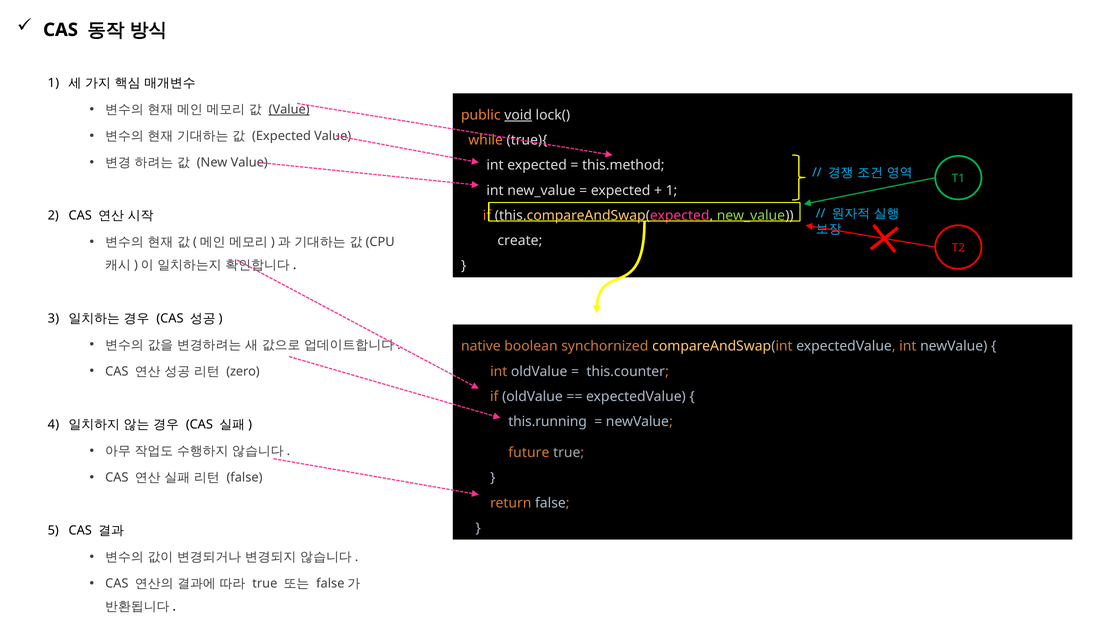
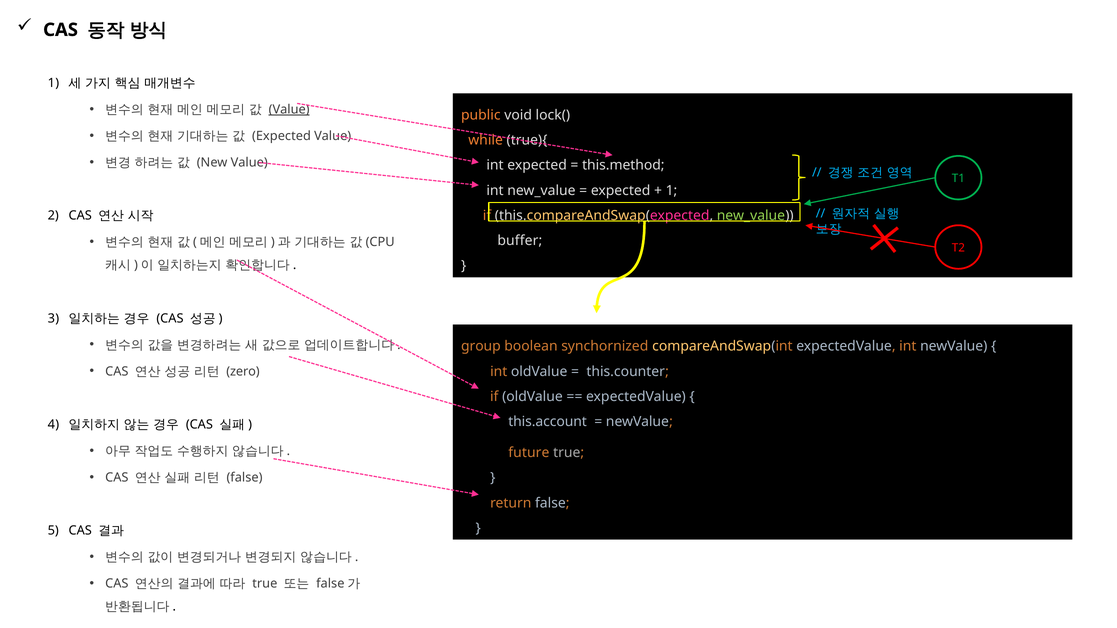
void underline: present -> none
create: create -> buffer
native: native -> group
this.running: this.running -> this.account
